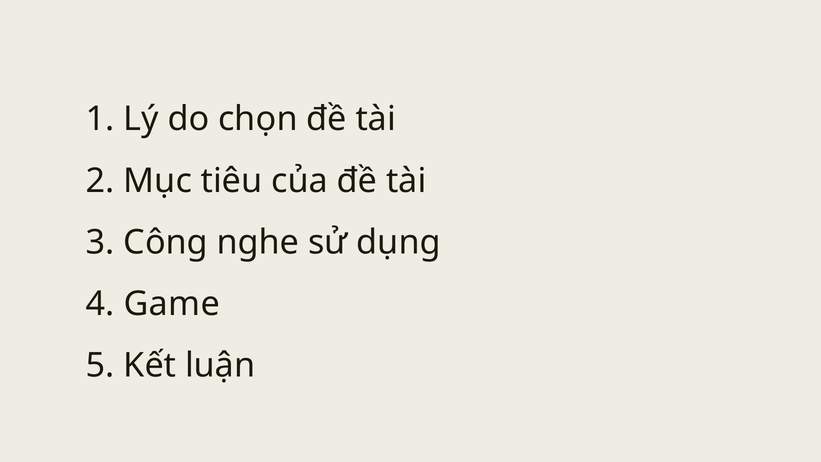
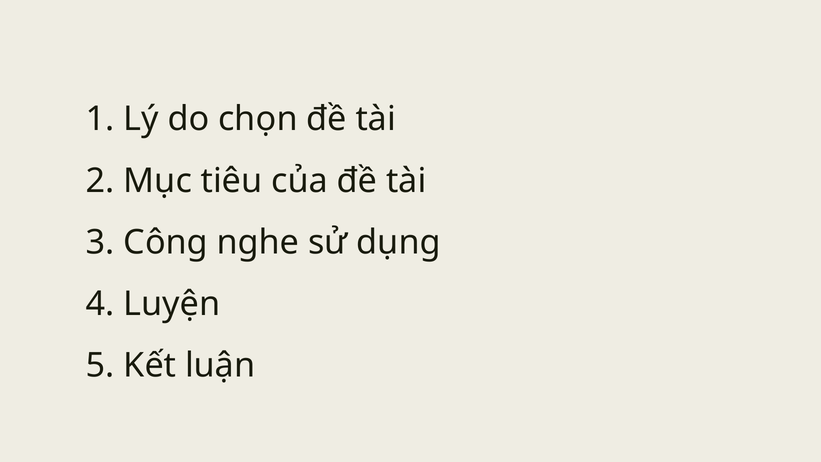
Game: Game -> Luyện
